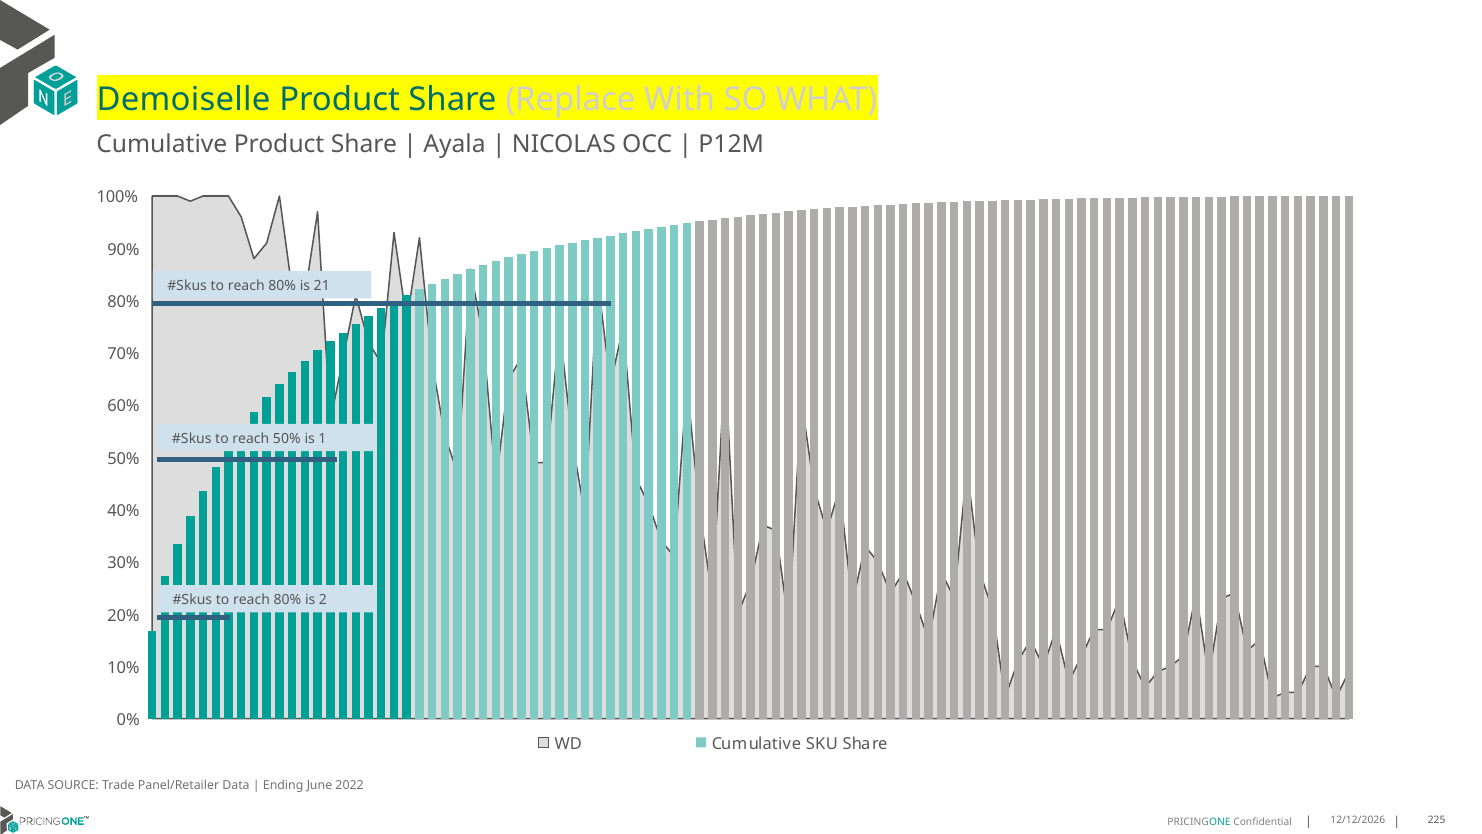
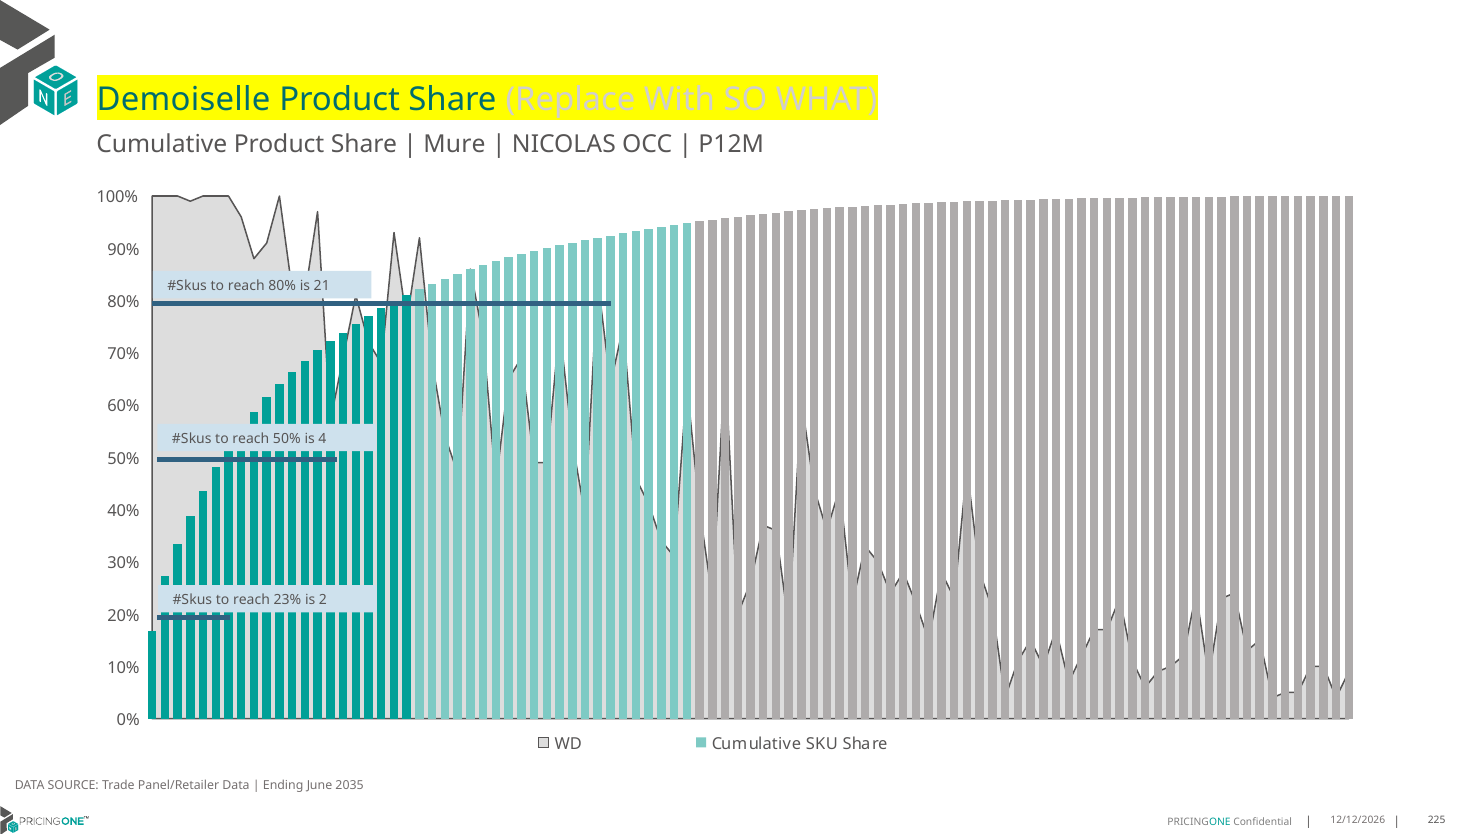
Ayala: Ayala -> Mure
1: 1 -> 4
80% at (287, 599): 80% -> 23%
2022: 2022 -> 2035
